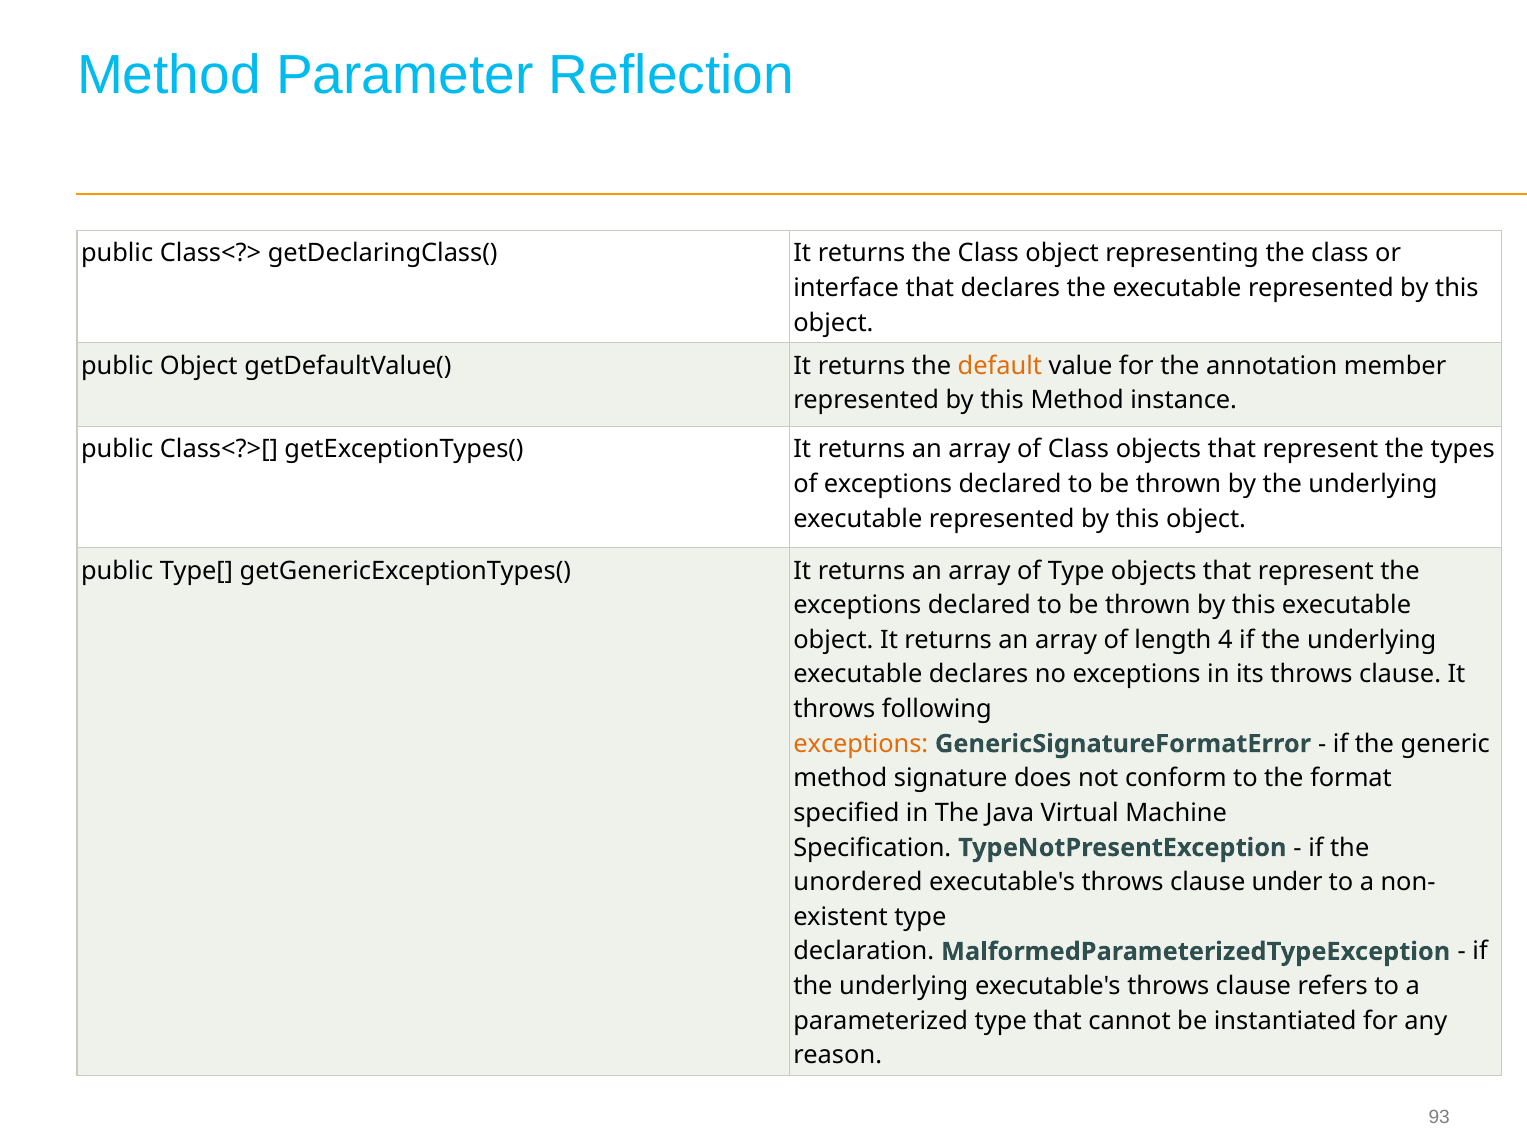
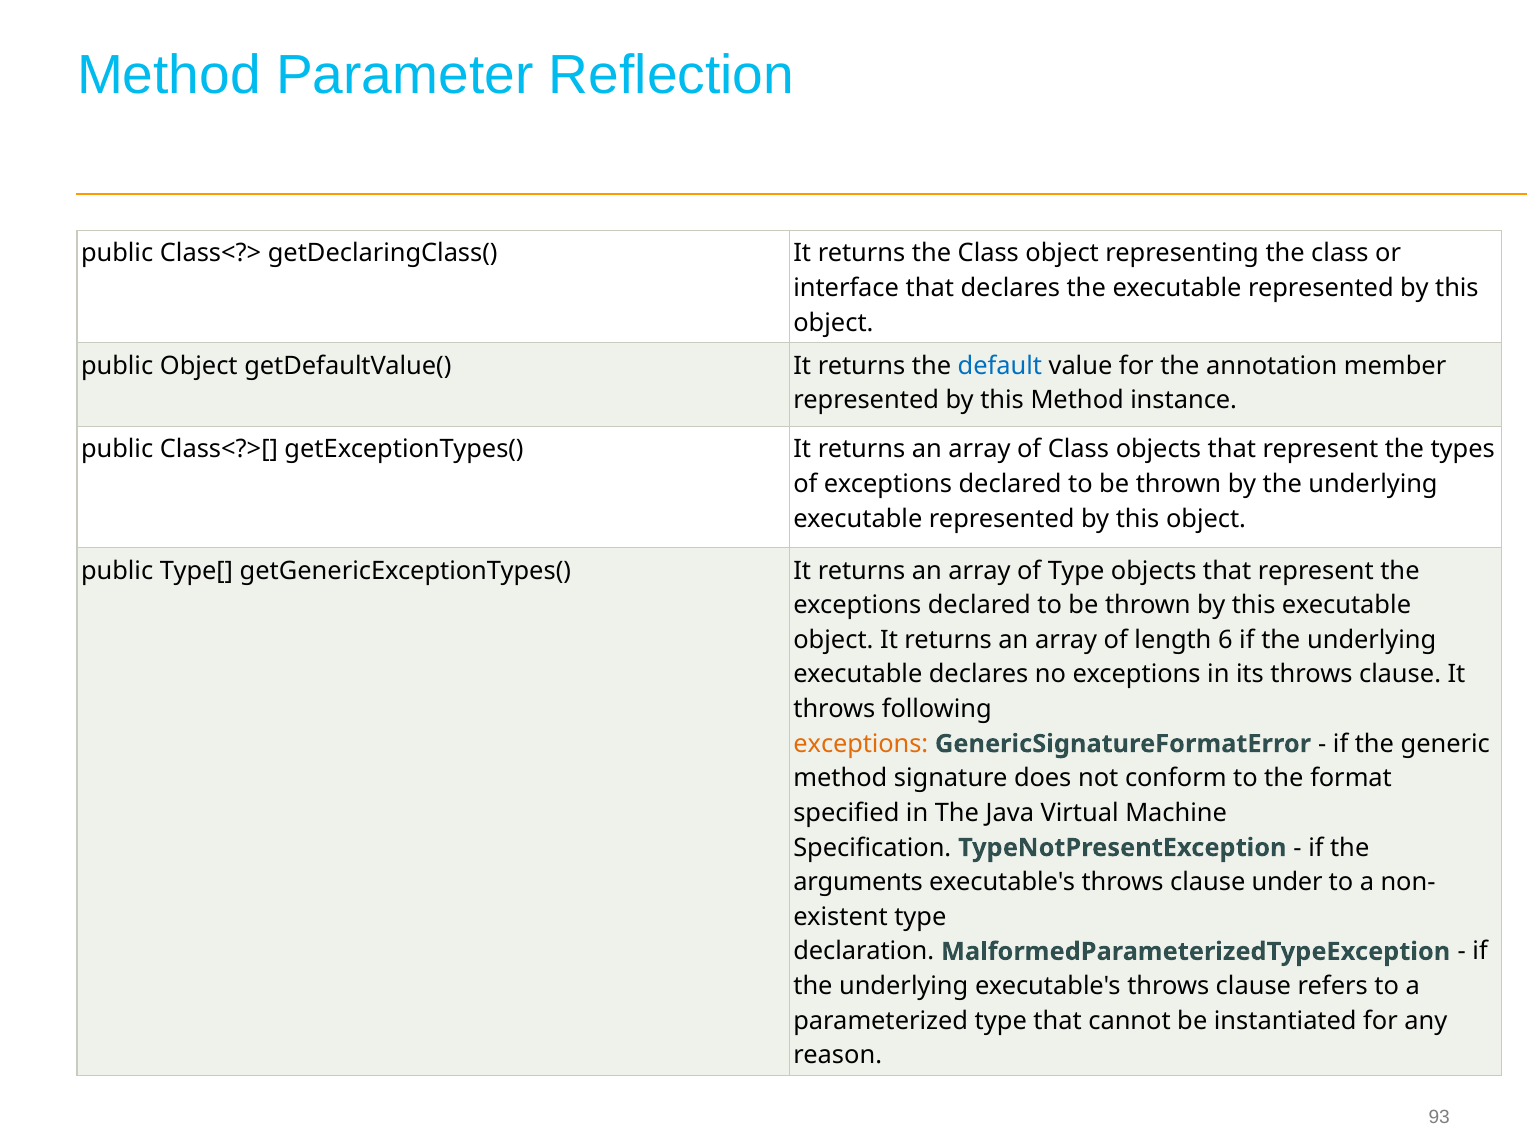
default colour: orange -> blue
4: 4 -> 6
unordered: unordered -> arguments
